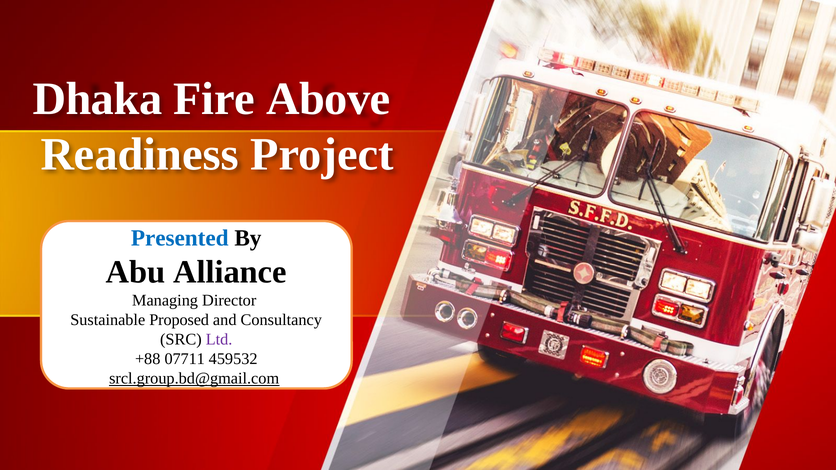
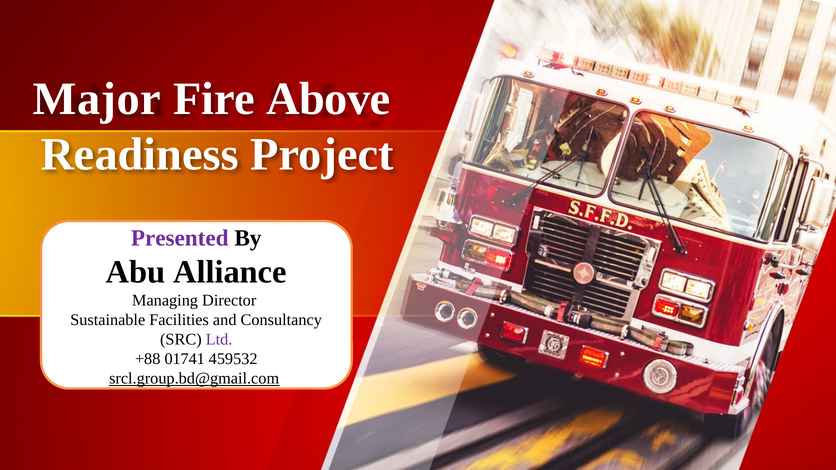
Dhaka: Dhaka -> Major
Presented colour: blue -> purple
Proposed: Proposed -> Facilities
07711: 07711 -> 01741
